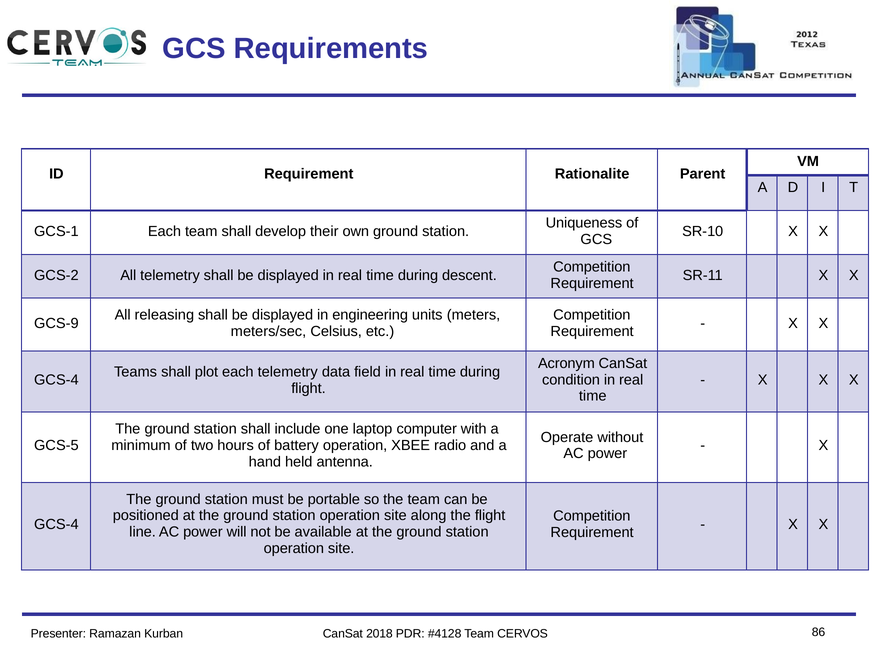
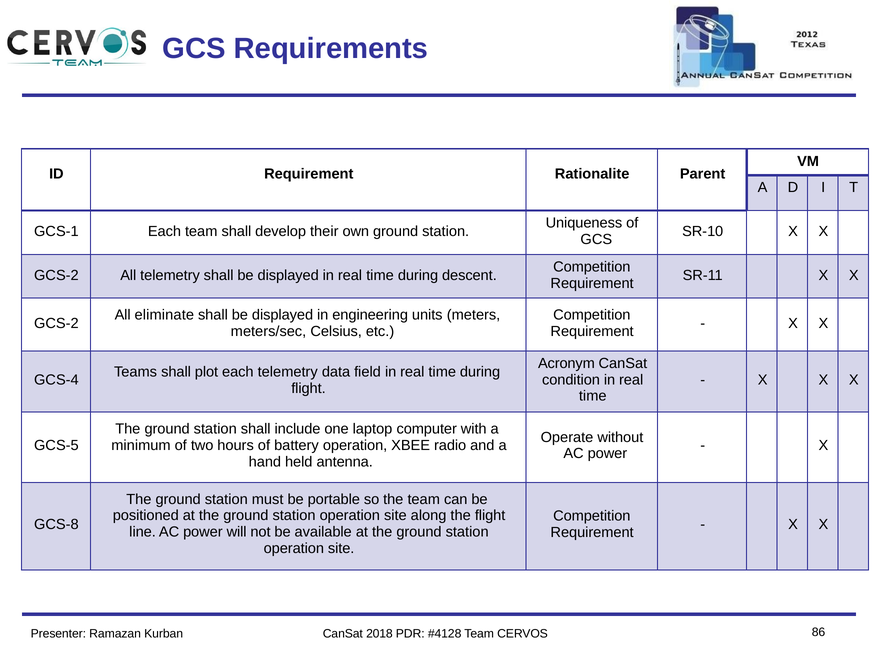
releasing: releasing -> eliminate
GCS-9 at (56, 324): GCS-9 -> GCS-2
GCS-4 at (56, 525): GCS-4 -> GCS-8
